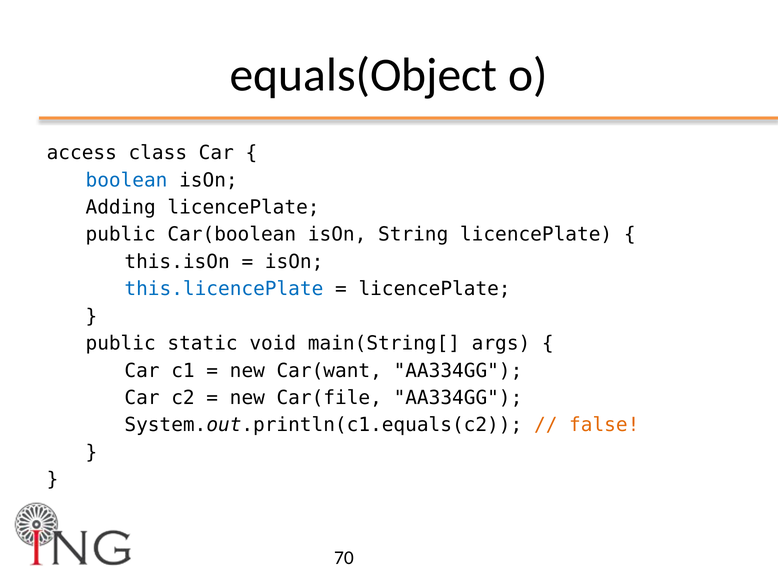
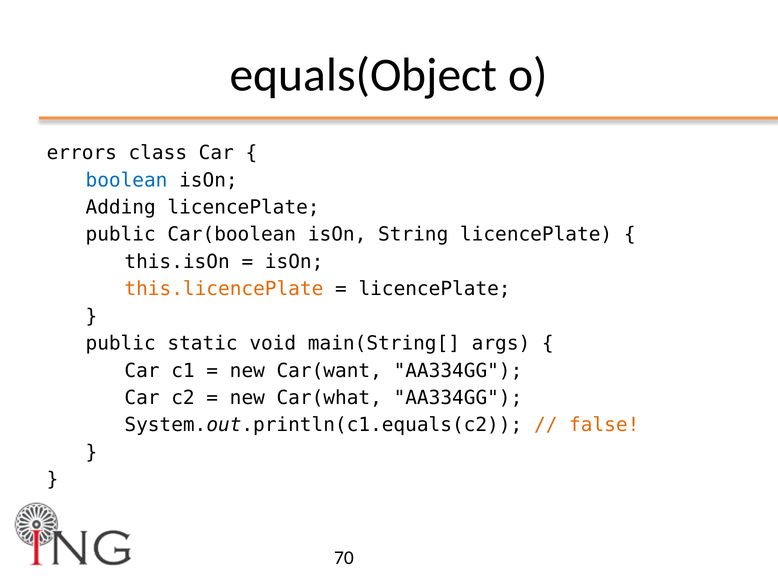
access: access -> errors
this.licencePlate colour: blue -> orange
Car(file: Car(file -> Car(what
